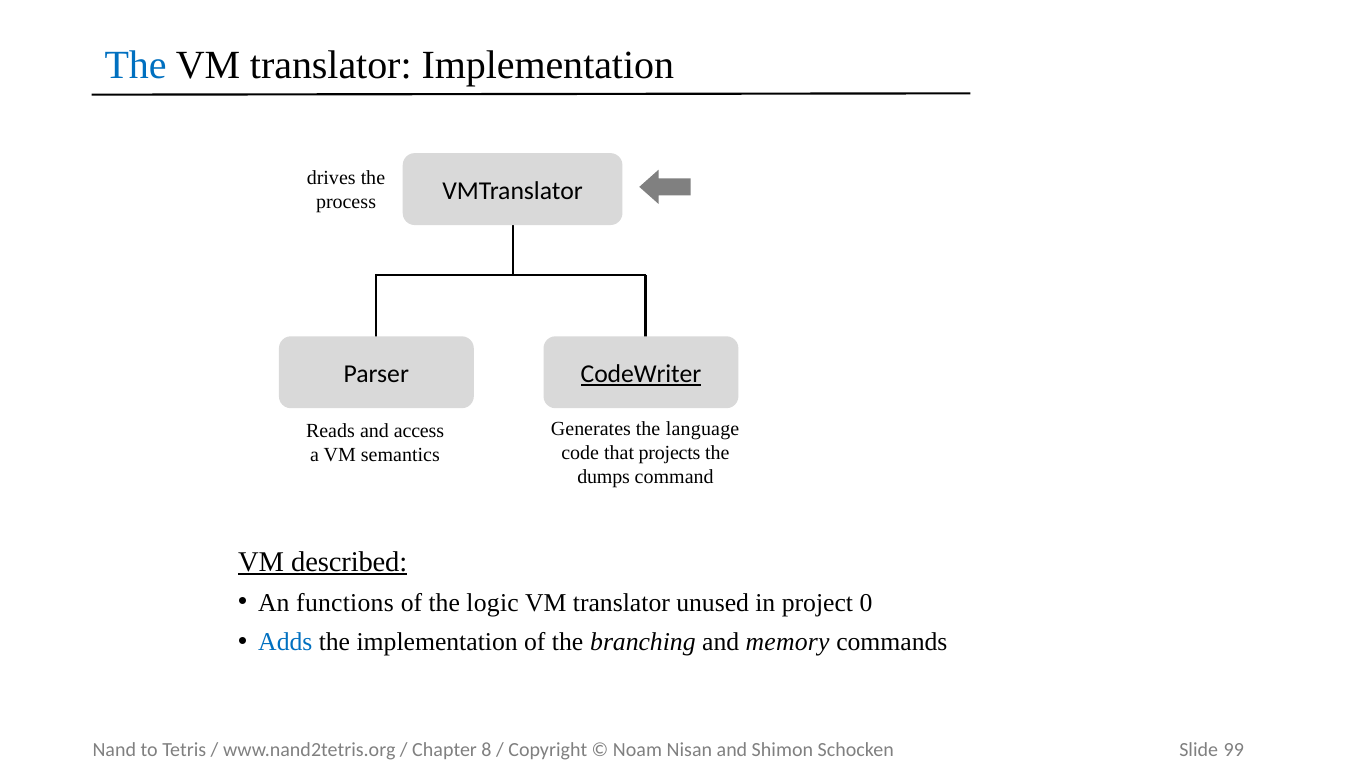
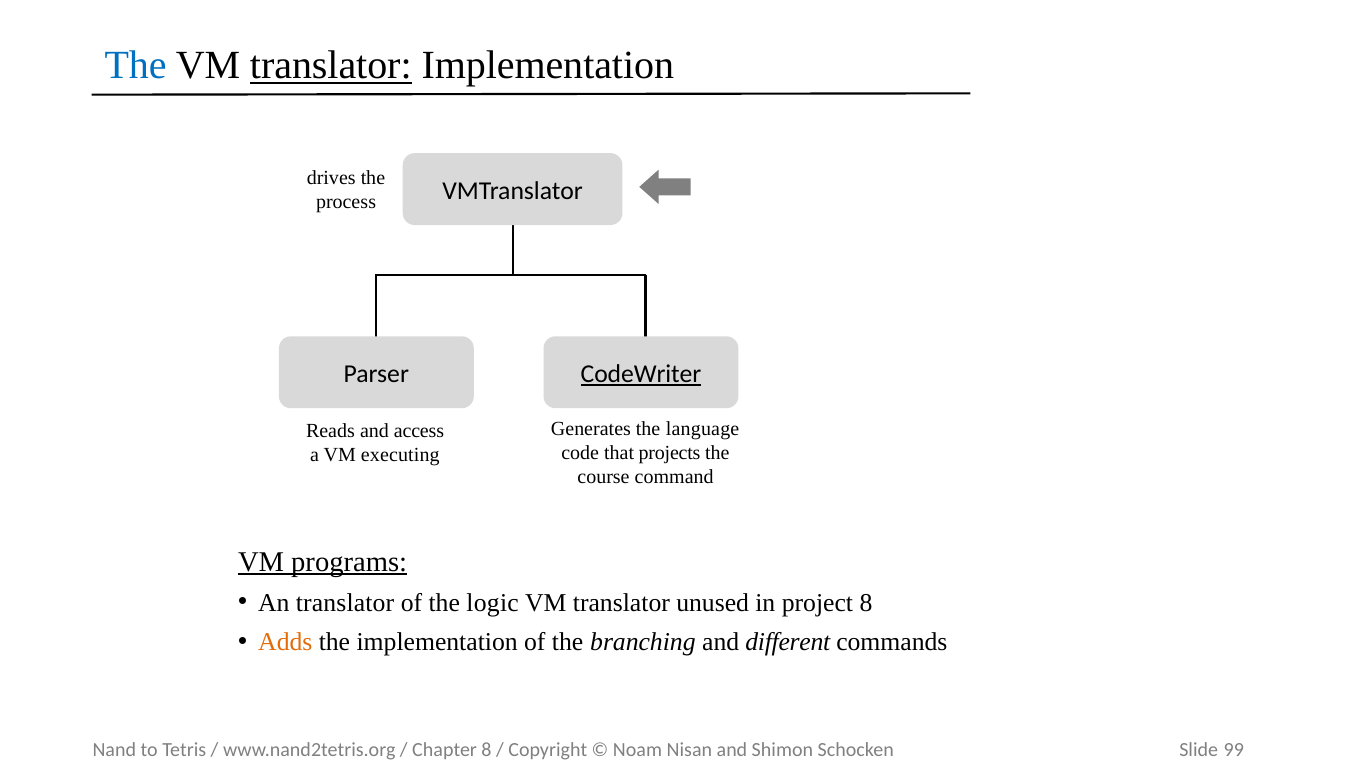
translator at (331, 66) underline: none -> present
semantics: semantics -> executing
dumps: dumps -> course
described: described -> programs
An functions: functions -> translator
project 0: 0 -> 8
Adds colour: blue -> orange
memory: memory -> different
